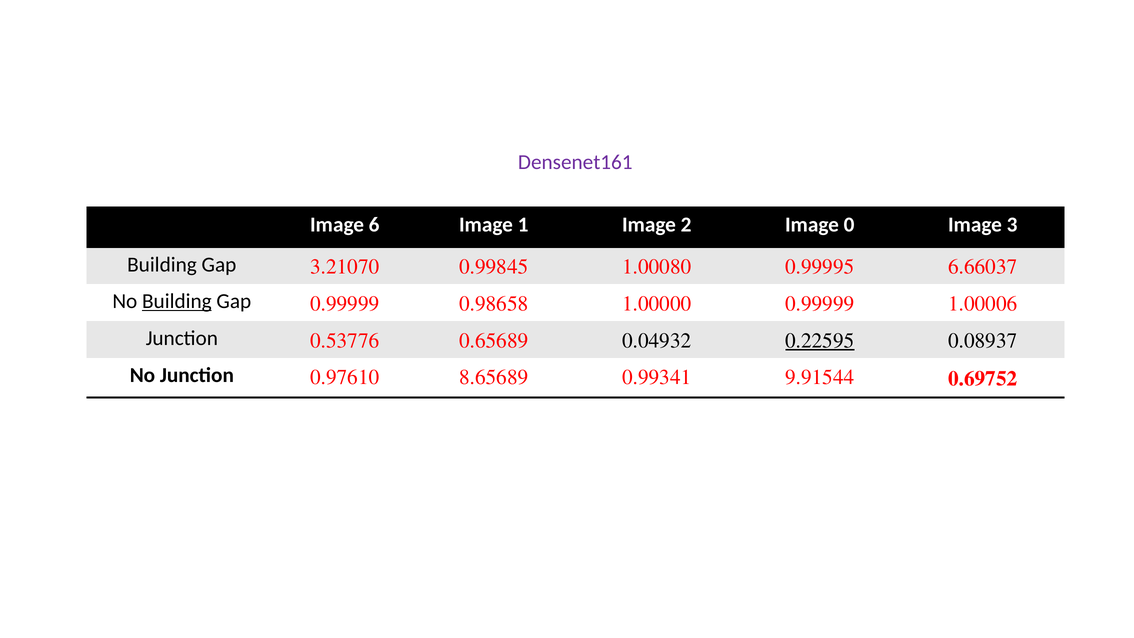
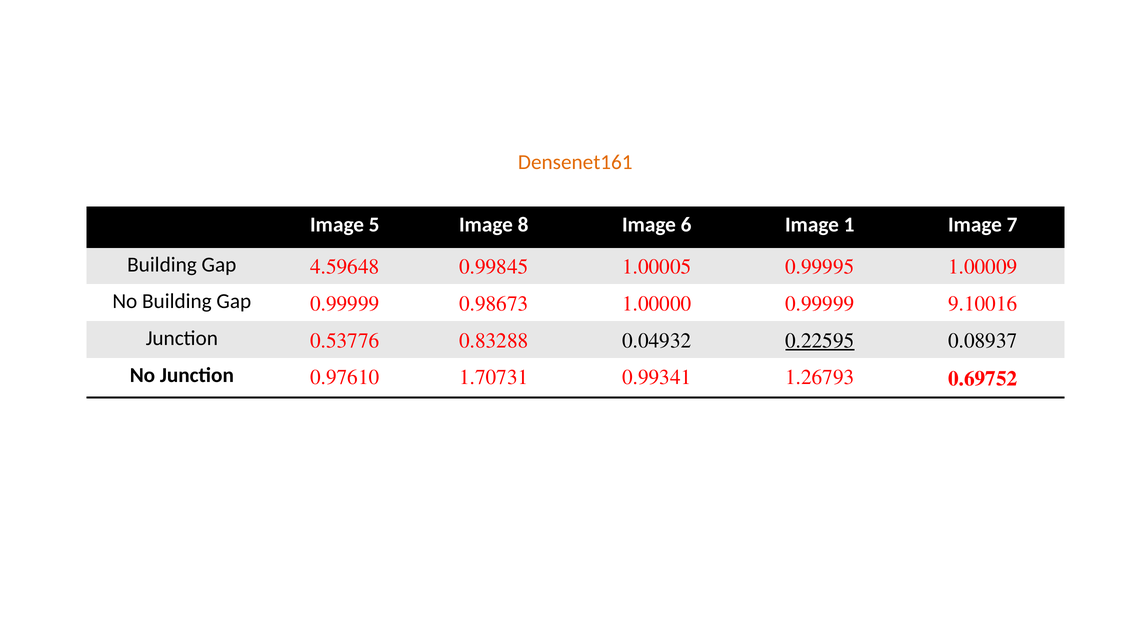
Densenet161 colour: purple -> orange
6: 6 -> 5
1: 1 -> 8
2: 2 -> 6
0: 0 -> 1
3: 3 -> 7
3.21070: 3.21070 -> 4.59648
1.00080: 1.00080 -> 1.00005
6.66037: 6.66037 -> 1.00009
Building at (177, 301) underline: present -> none
0.98658: 0.98658 -> 0.98673
1.00006: 1.00006 -> 9.10016
0.65689: 0.65689 -> 0.83288
8.65689: 8.65689 -> 1.70731
9.91544: 9.91544 -> 1.26793
